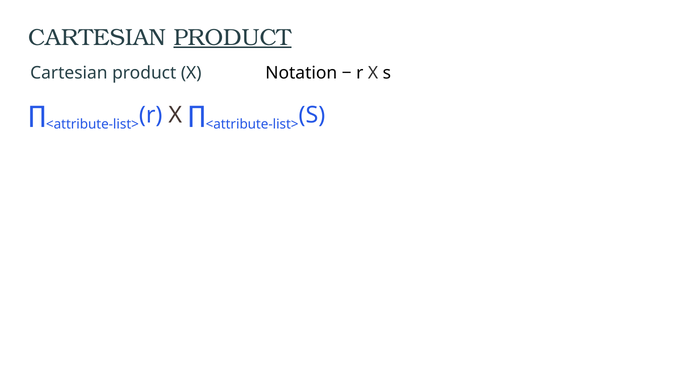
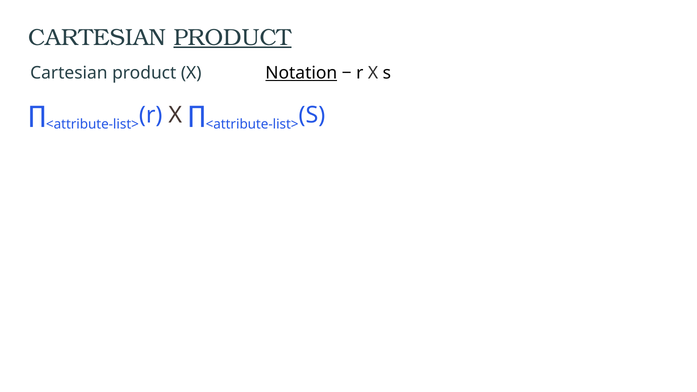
Notation underline: none -> present
